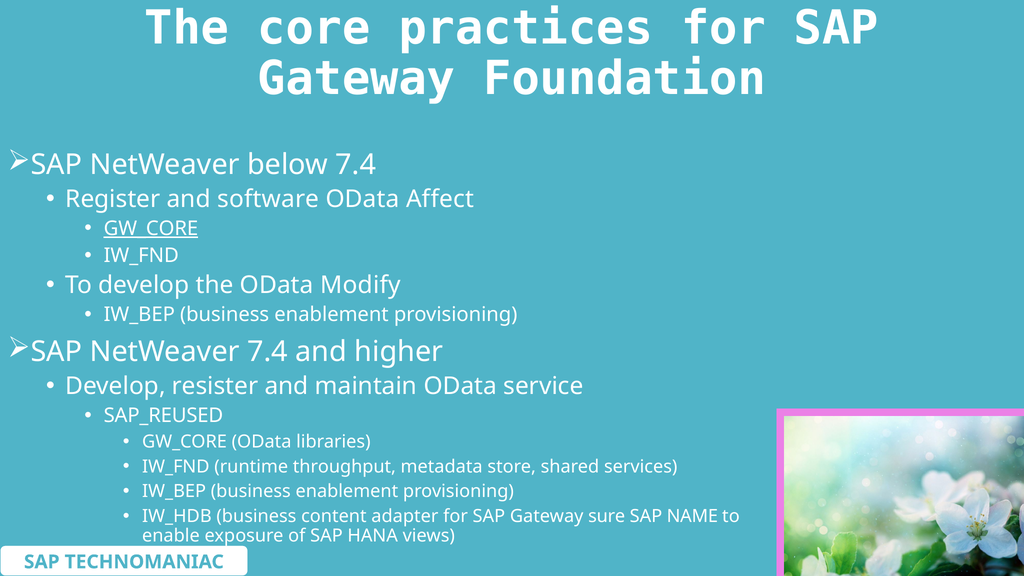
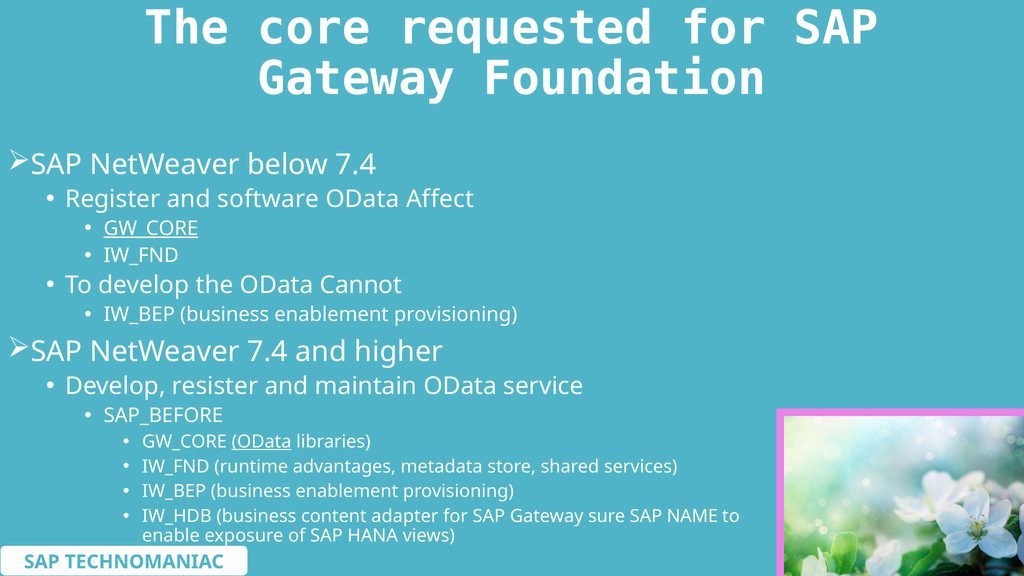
practices: practices -> requested
Modify: Modify -> Cannot
SAP_REUSED: SAP_REUSED -> SAP_BEFORE
OData at (262, 442) underline: none -> present
throughput: throughput -> advantages
